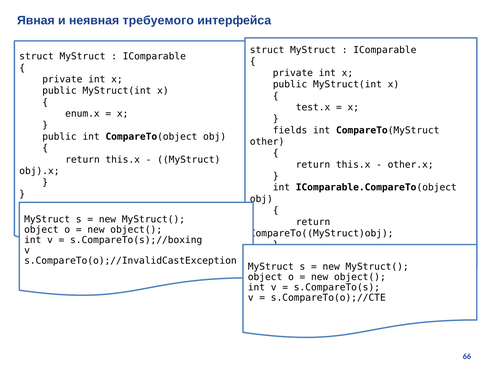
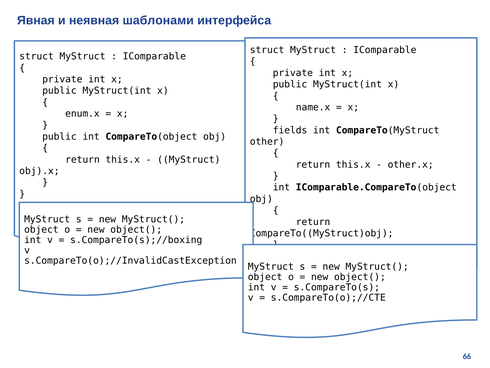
требуемого: требуемого -> шаблонами
test.x: test.x -> name.x
